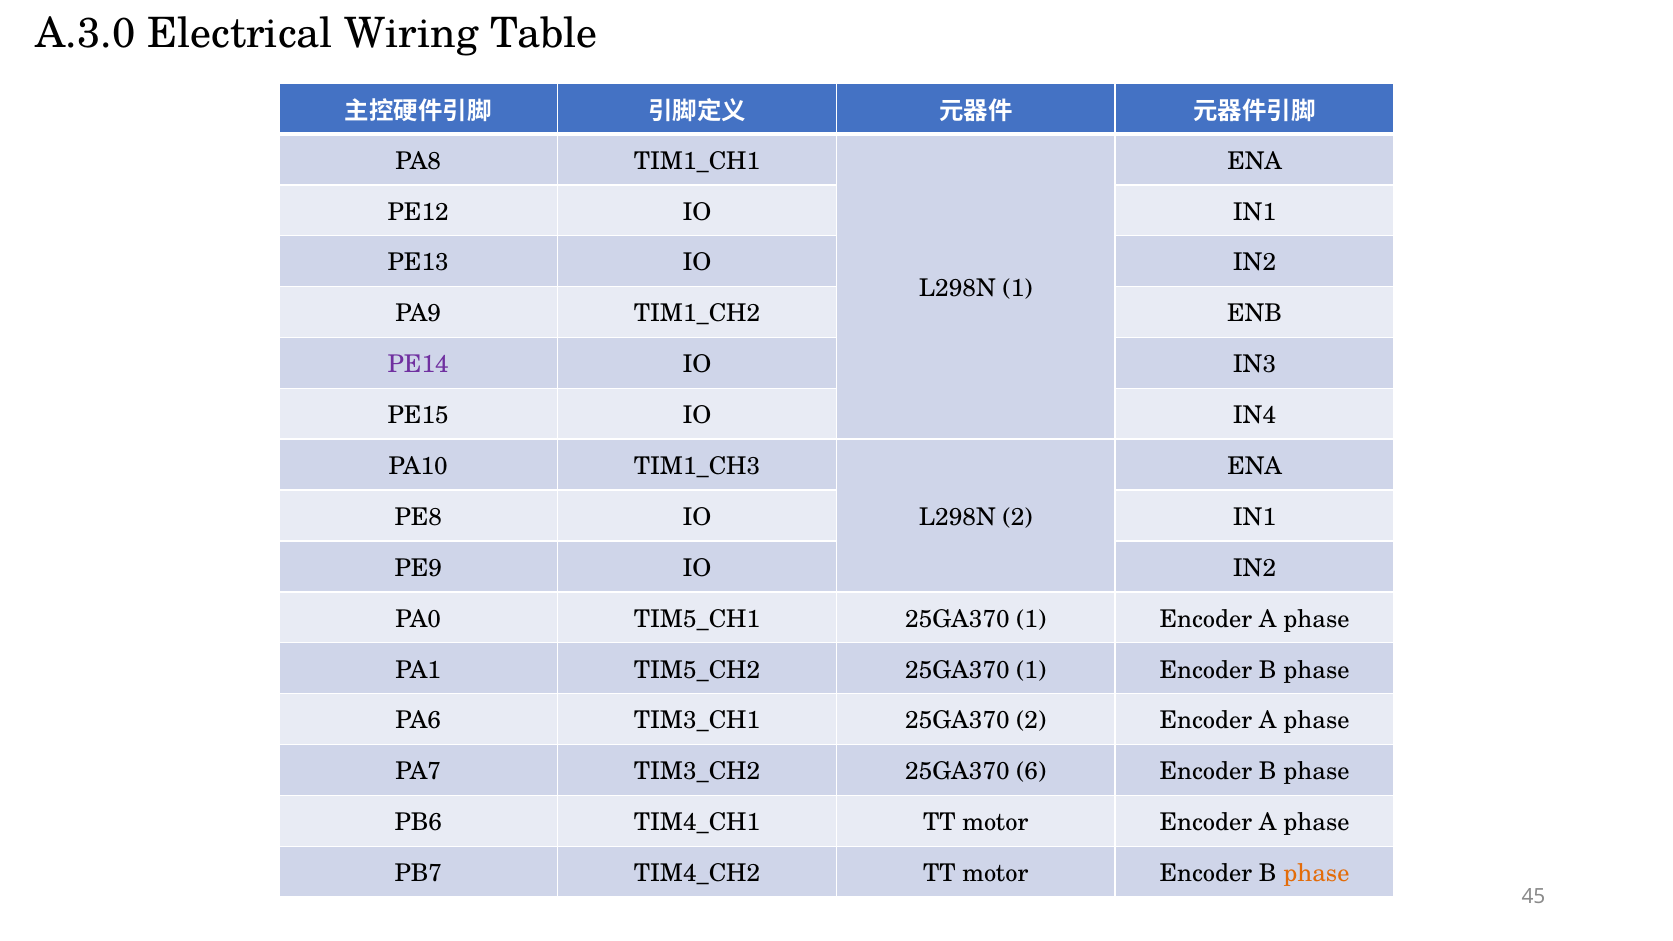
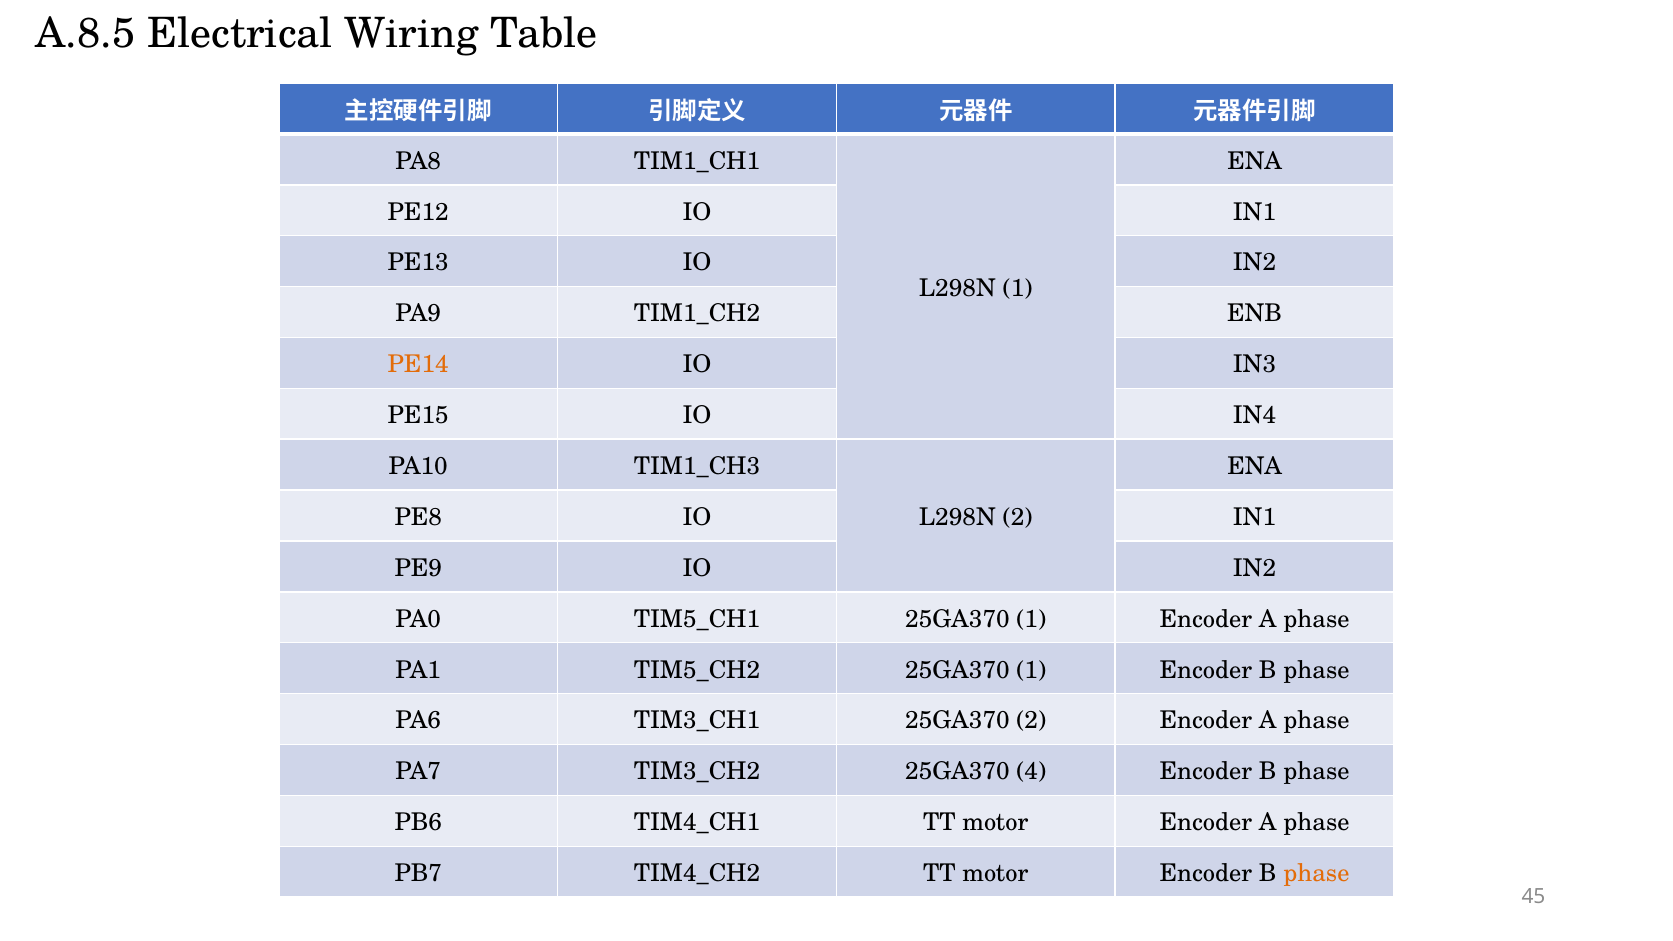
A.3.0: A.3.0 -> A.8.5
PE14 colour: purple -> orange
6: 6 -> 4
